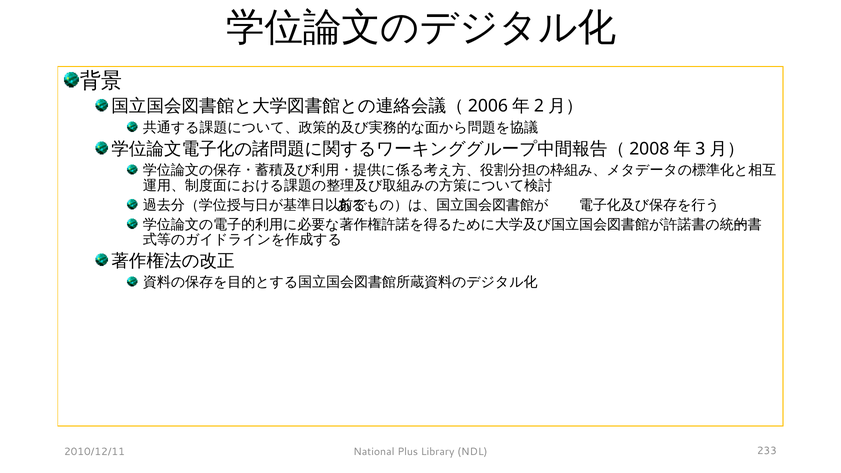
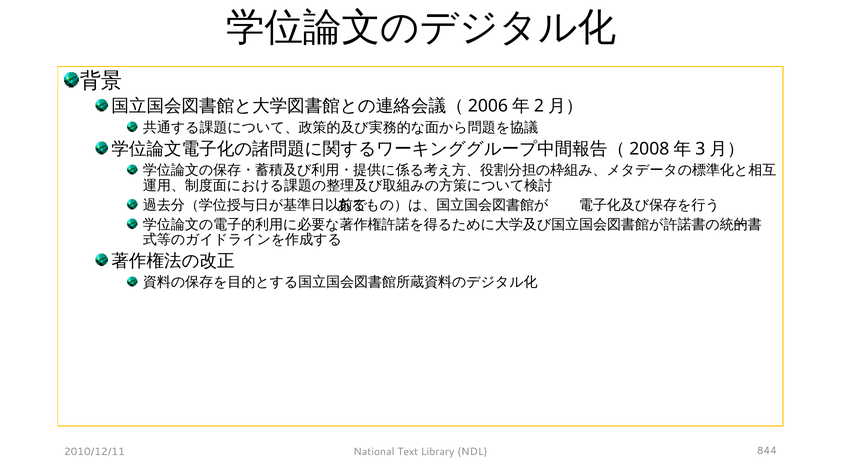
Plus: Plus -> Text
233: 233 -> 844
